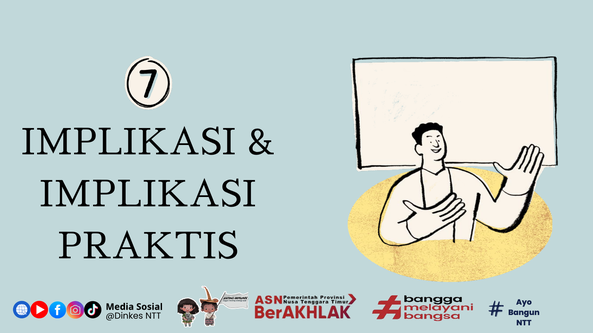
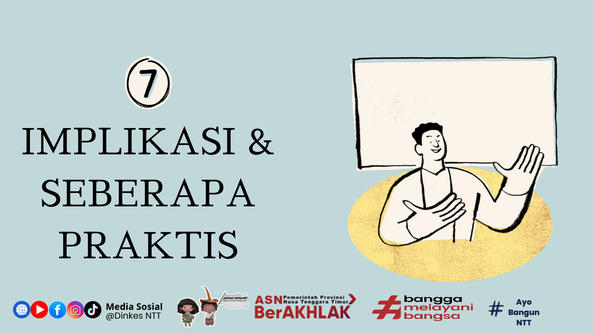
IMPLIKASI at (148, 195): IMPLIKASI -> SEBERAPA
